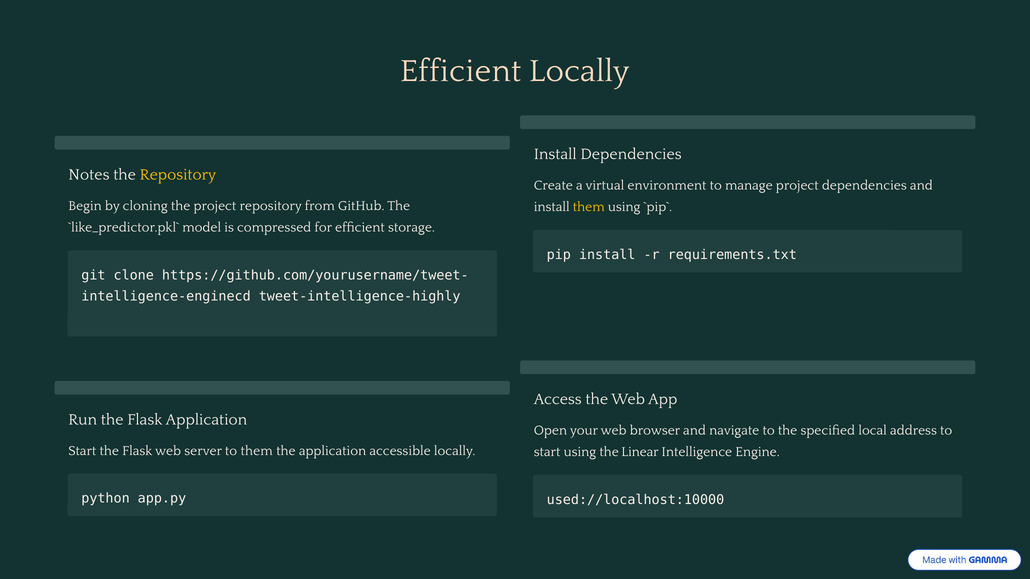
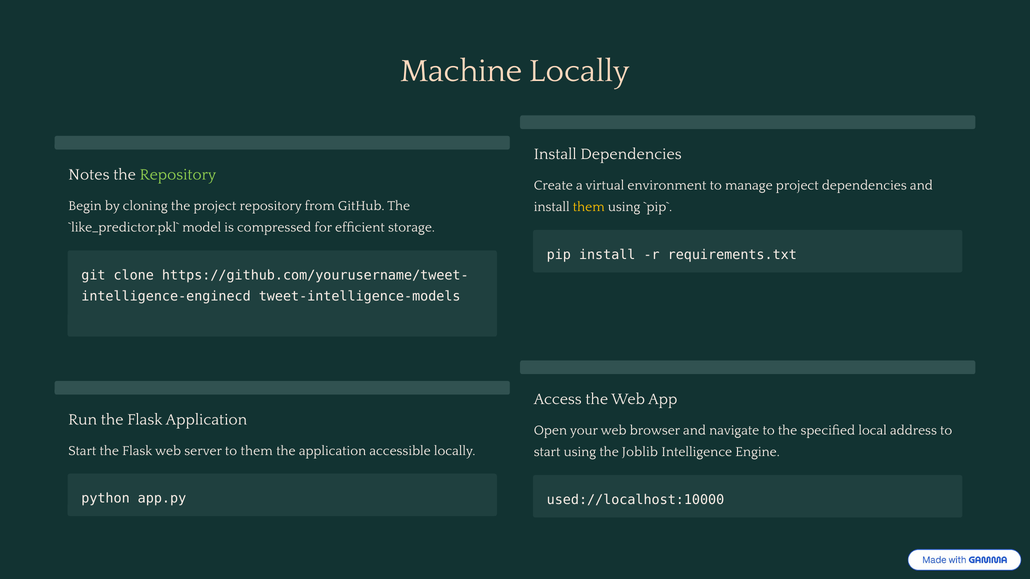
Efficient at (461, 71): Efficient -> Machine
Repository at (178, 175) colour: yellow -> light green
tweet-intelligence-highly: tweet-intelligence-highly -> tweet-intelligence-models
Linear: Linear -> Joblib
